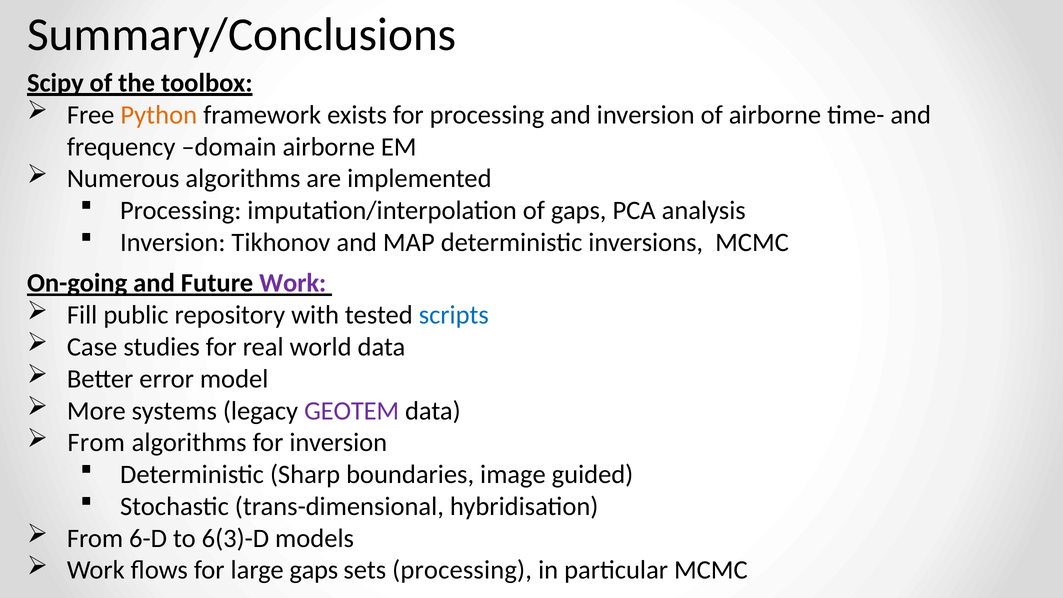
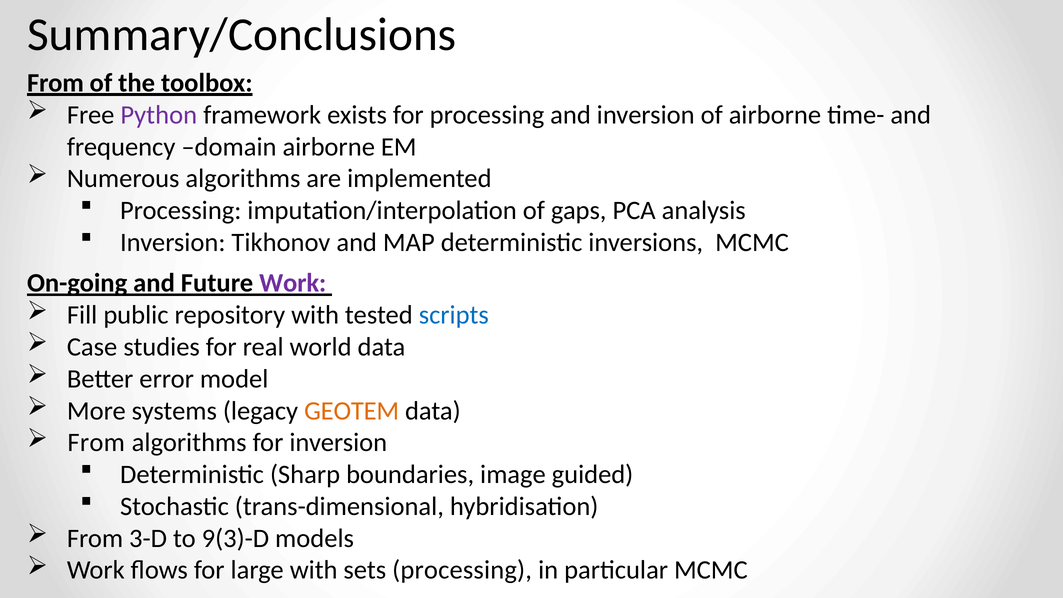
Scipy at (55, 83): Scipy -> From
Python colour: orange -> purple
GEOTEM colour: purple -> orange
6-D: 6-D -> 3-D
6(3)-D: 6(3)-D -> 9(3)-D
large gaps: gaps -> with
